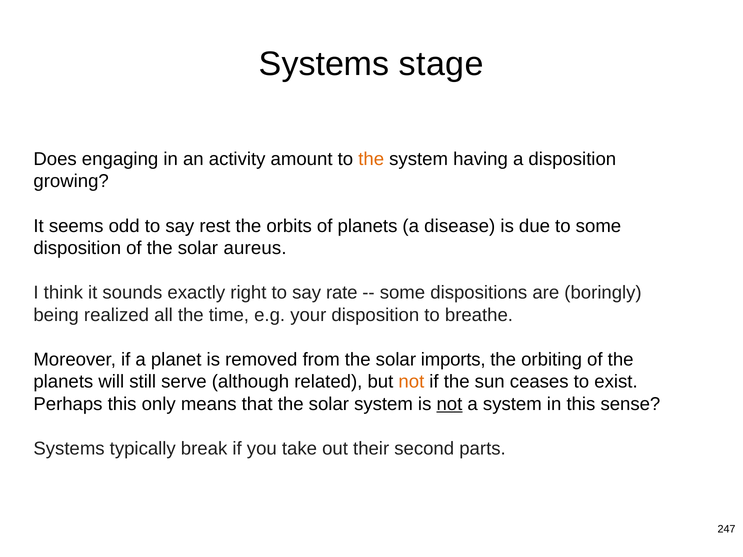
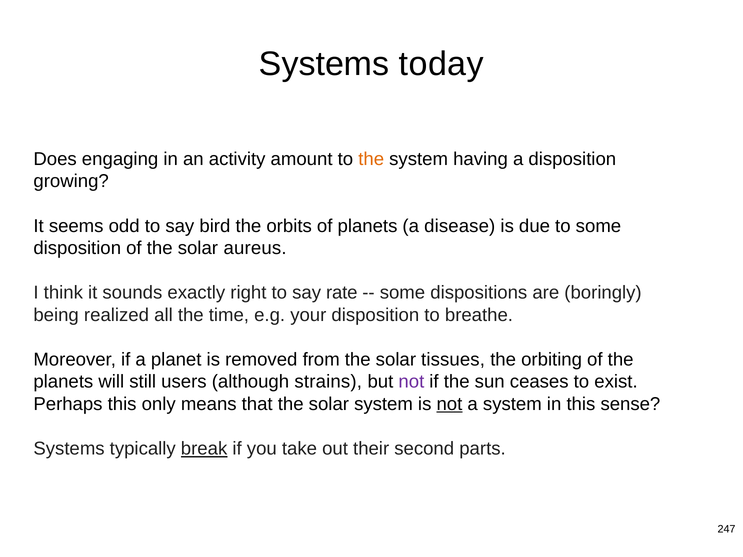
stage: stage -> today
rest: rest -> bird
imports: imports -> tissues
serve: serve -> users
related: related -> strains
not at (411, 382) colour: orange -> purple
break underline: none -> present
